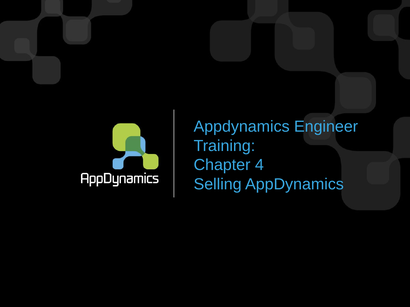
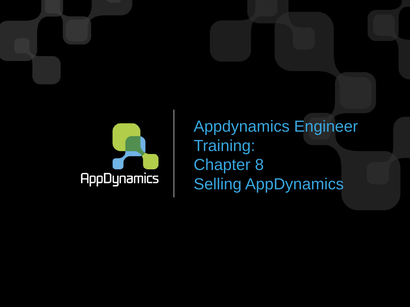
4: 4 -> 8
